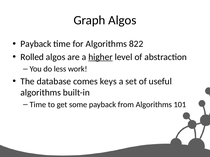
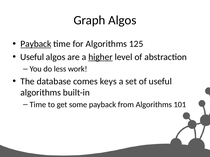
Payback at (36, 44) underline: none -> present
822: 822 -> 125
Rolled at (32, 57): Rolled -> Useful
